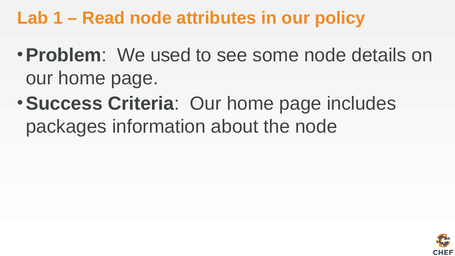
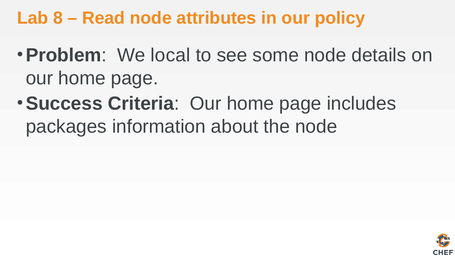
1: 1 -> 8
used: used -> local
